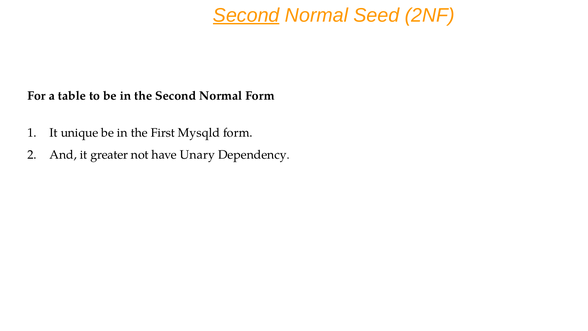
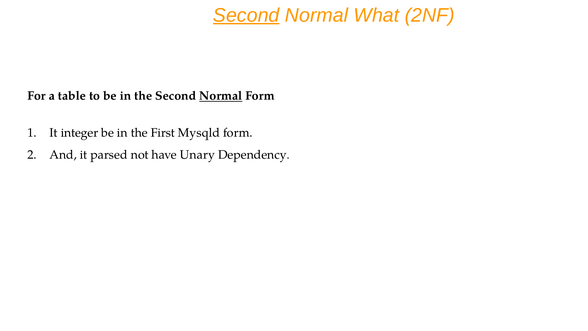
Seed: Seed -> What
Normal at (221, 96) underline: none -> present
unique: unique -> integer
greater: greater -> parsed
